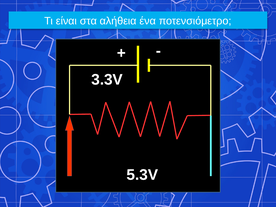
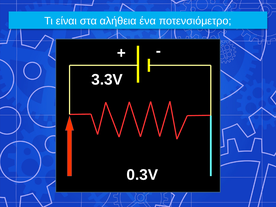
5.3V: 5.3V -> 0.3V
